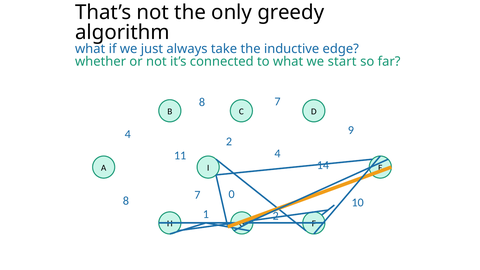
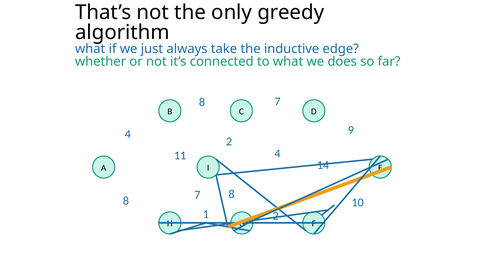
start: start -> does
7 0: 0 -> 8
